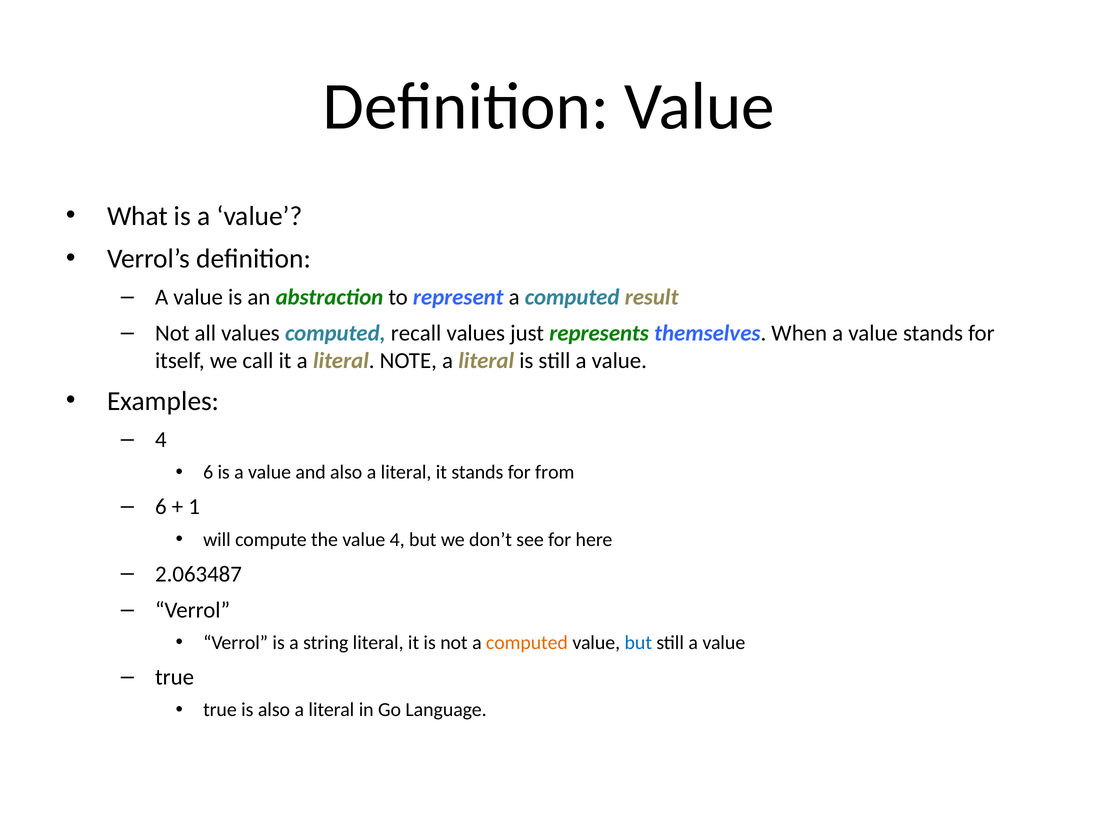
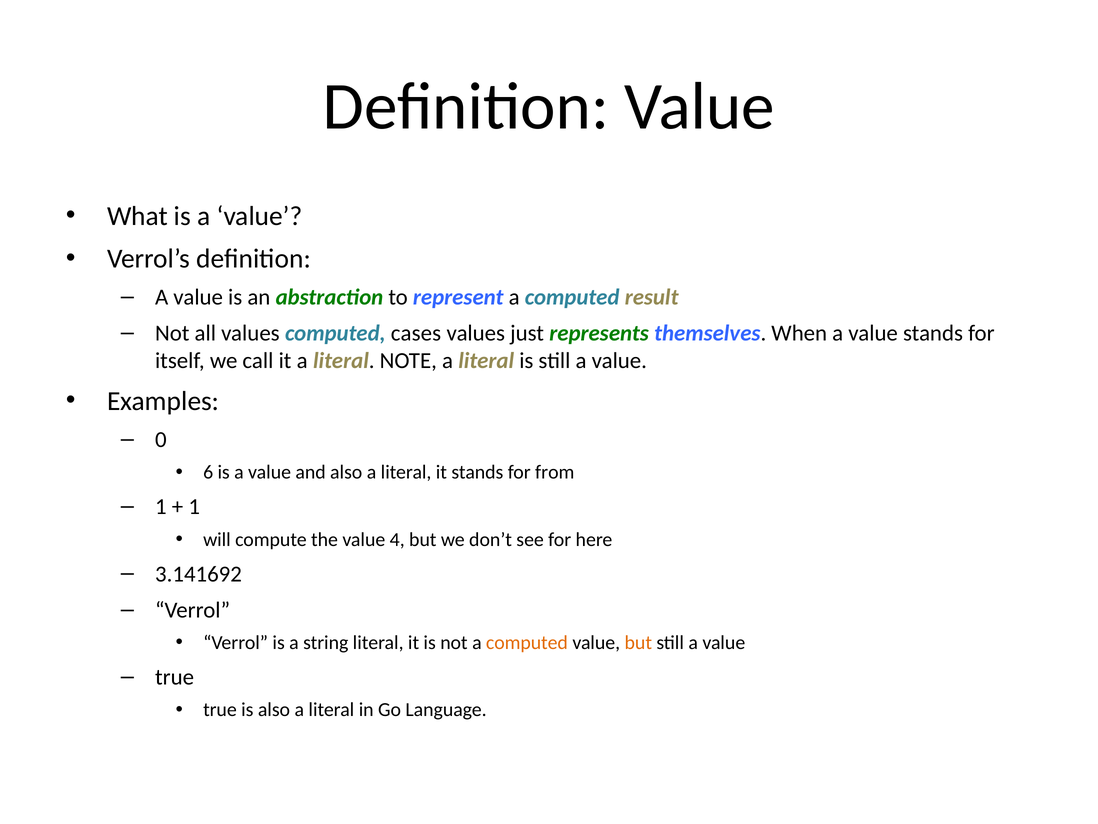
recall: recall -> cases
4 at (161, 439): 4 -> 0
6 at (161, 506): 6 -> 1
2.063487: 2.063487 -> 3.141692
but at (638, 642) colour: blue -> orange
